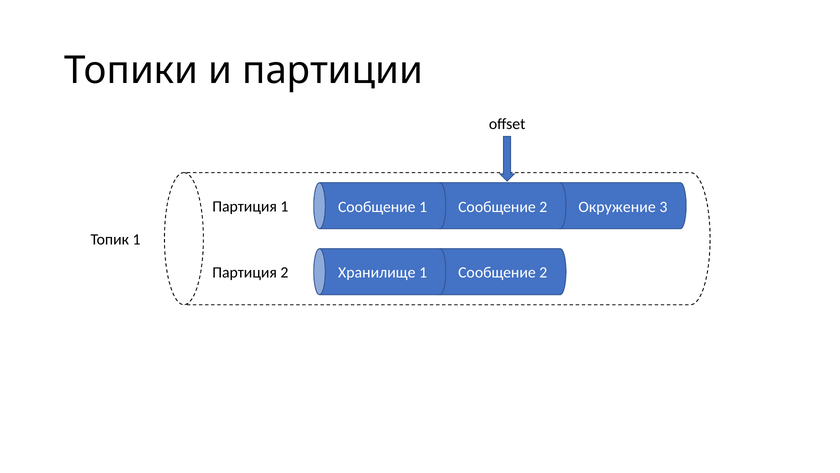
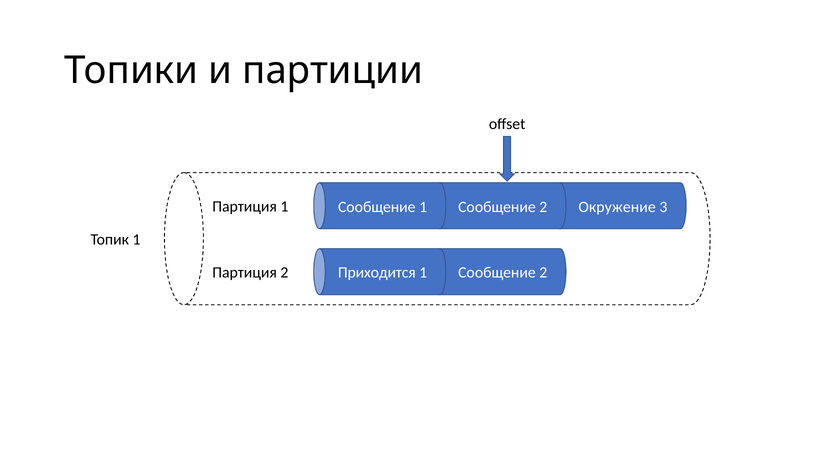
Хранилище: Хранилище -> Приходится
